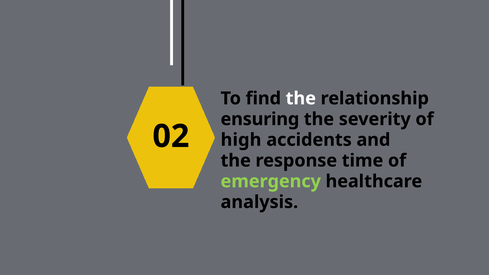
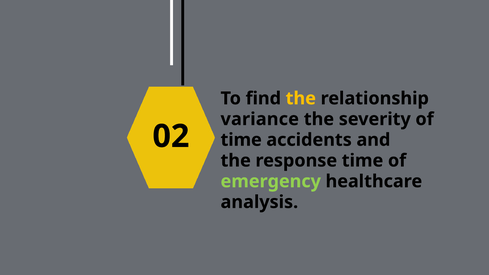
the at (301, 98) colour: white -> yellow
ensuring: ensuring -> variance
high at (241, 140): high -> time
